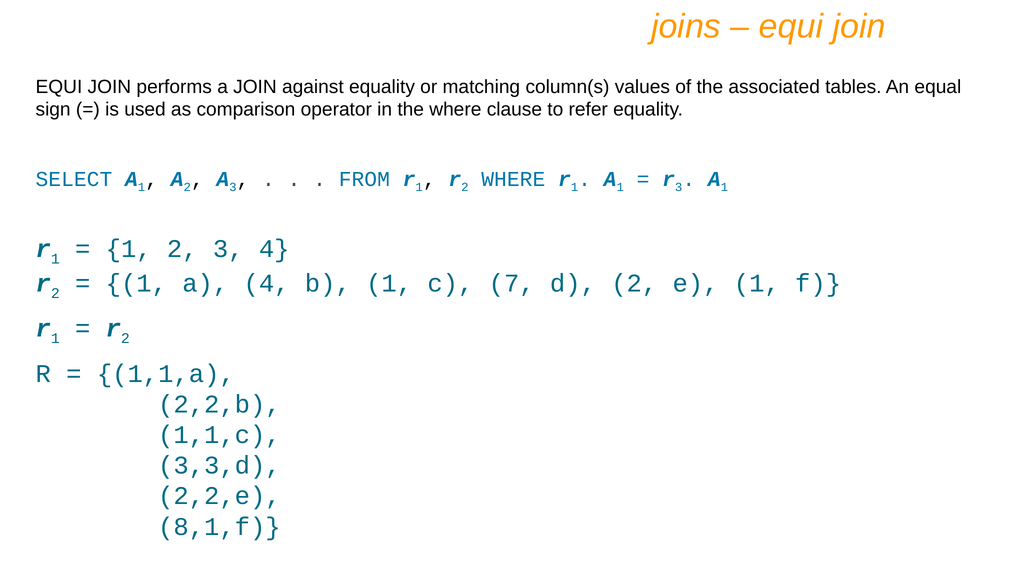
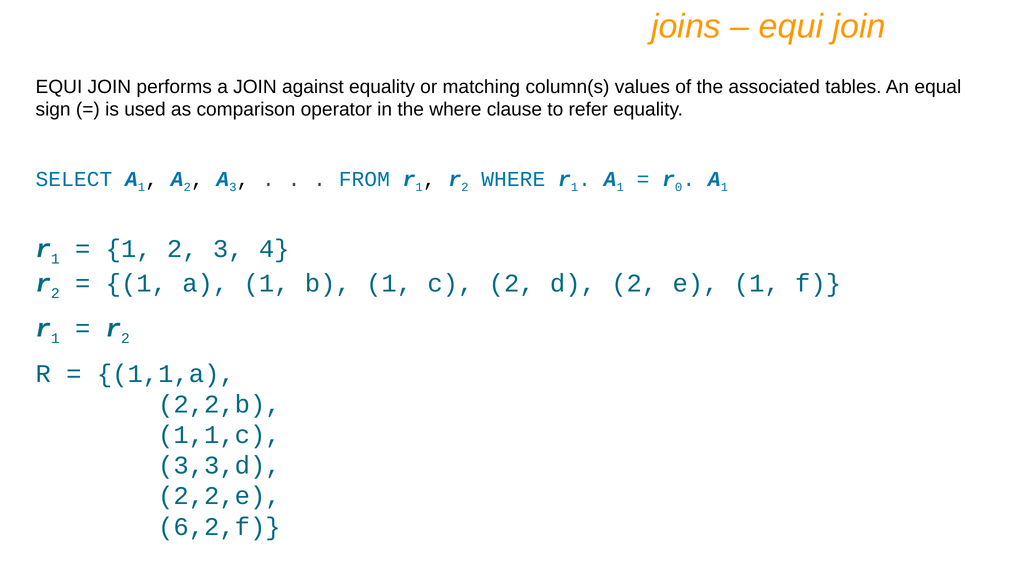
r 3: 3 -> 0
1 a 4: 4 -> 1
c 7: 7 -> 2
8,1,f: 8,1,f -> 6,2,f
